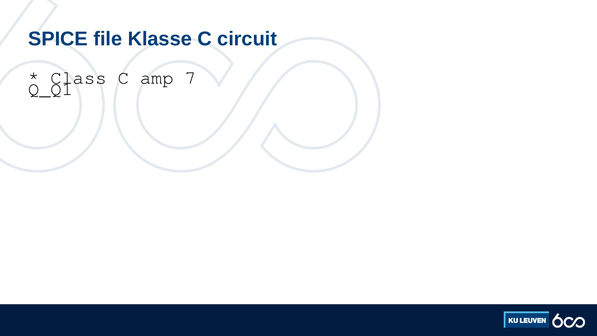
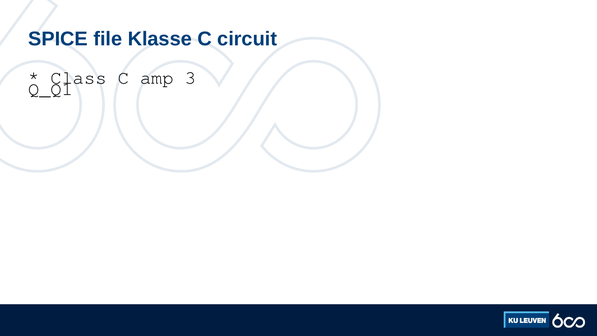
7: 7 -> 3
